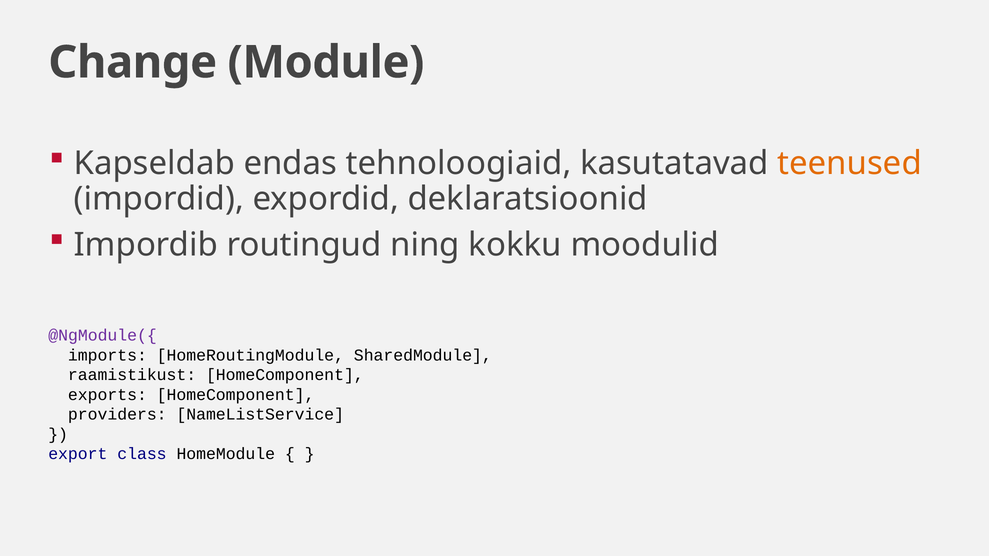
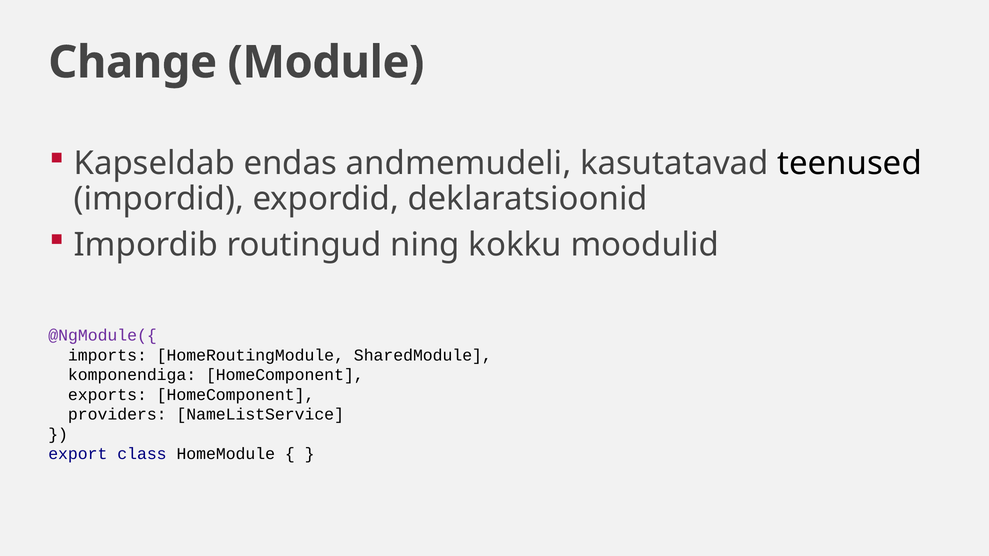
tehnoloogiaid: tehnoloogiaid -> andmemudeli
teenused colour: orange -> black
raamistikust: raamistikust -> komponendiga
